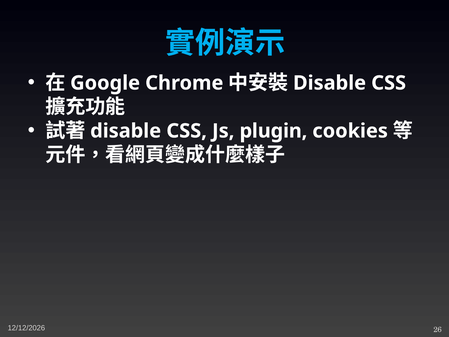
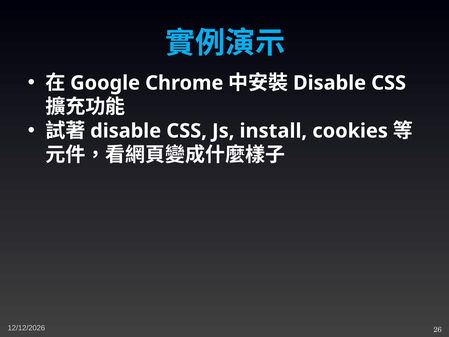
plugin: plugin -> install
